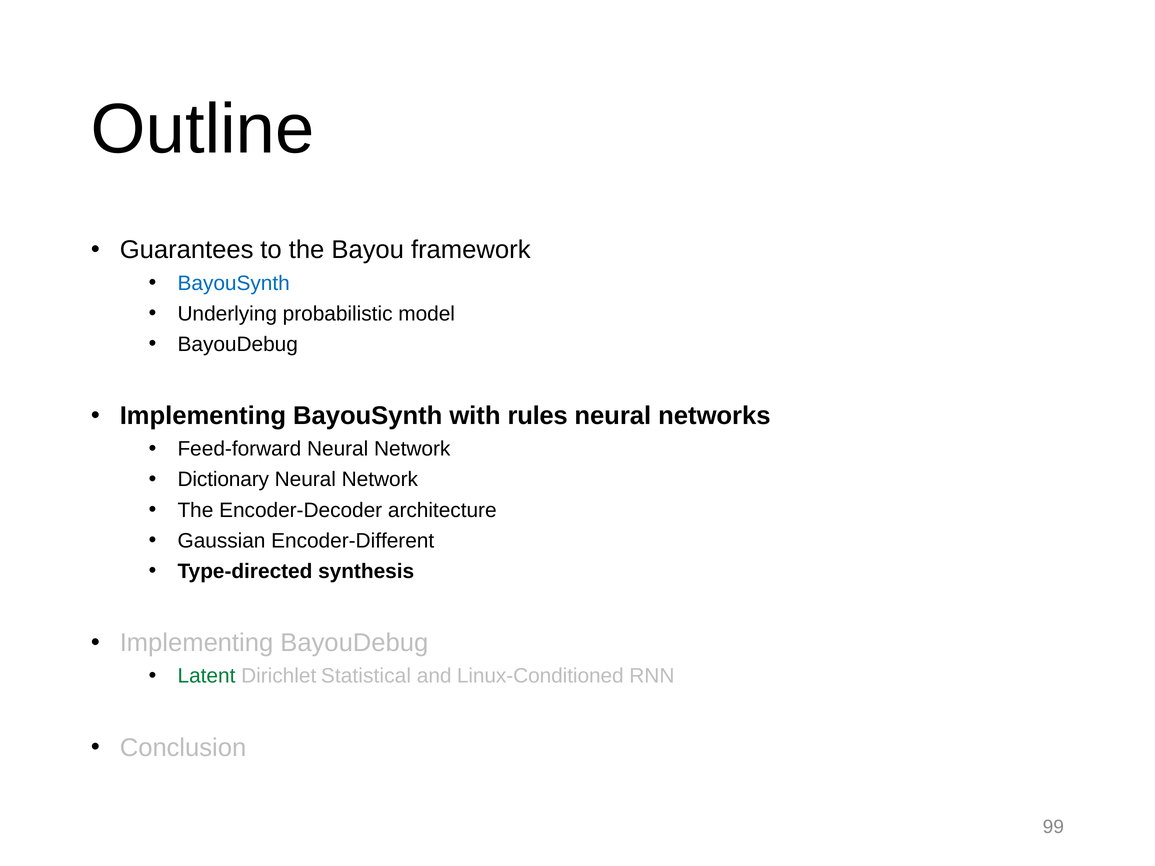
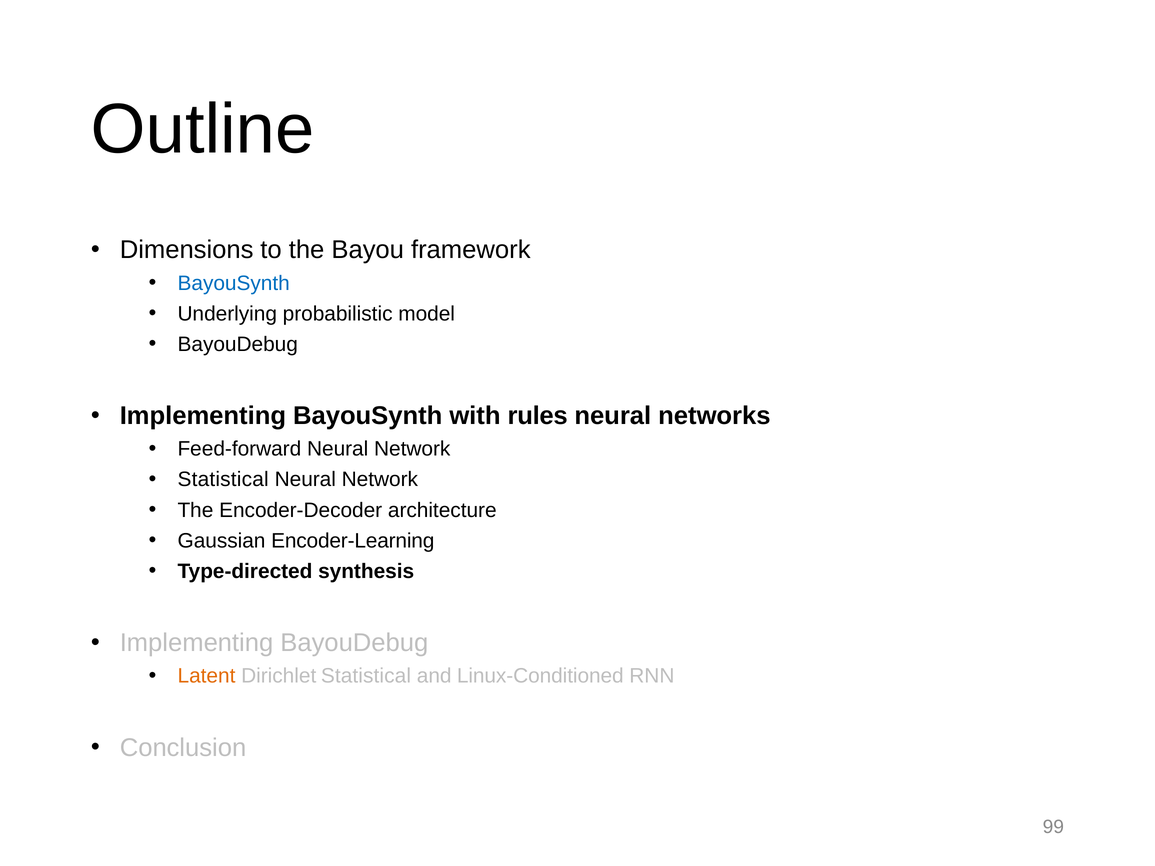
Guarantees: Guarantees -> Dimensions
Dictionary at (223, 480): Dictionary -> Statistical
Encoder-Different: Encoder-Different -> Encoder-Learning
Latent colour: green -> orange
